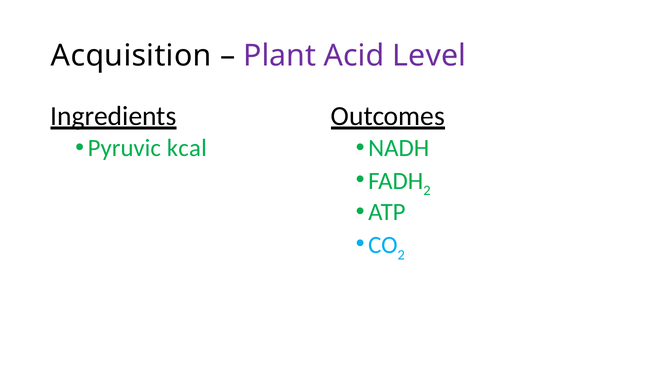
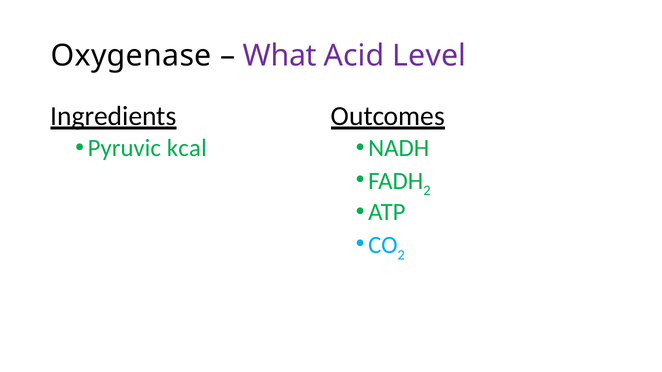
Acquisition: Acquisition -> Oxygenase
Plant: Plant -> What
